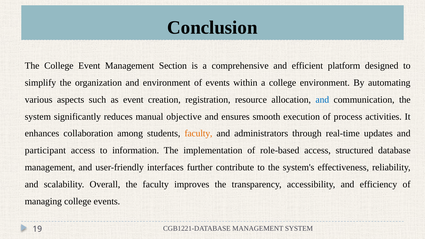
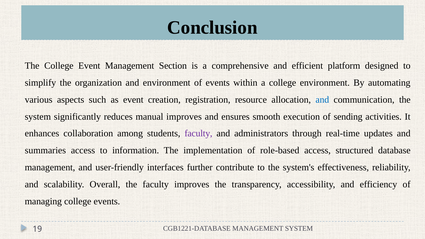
manual objective: objective -> improves
process: process -> sending
faculty at (198, 134) colour: orange -> purple
participant: participant -> summaries
